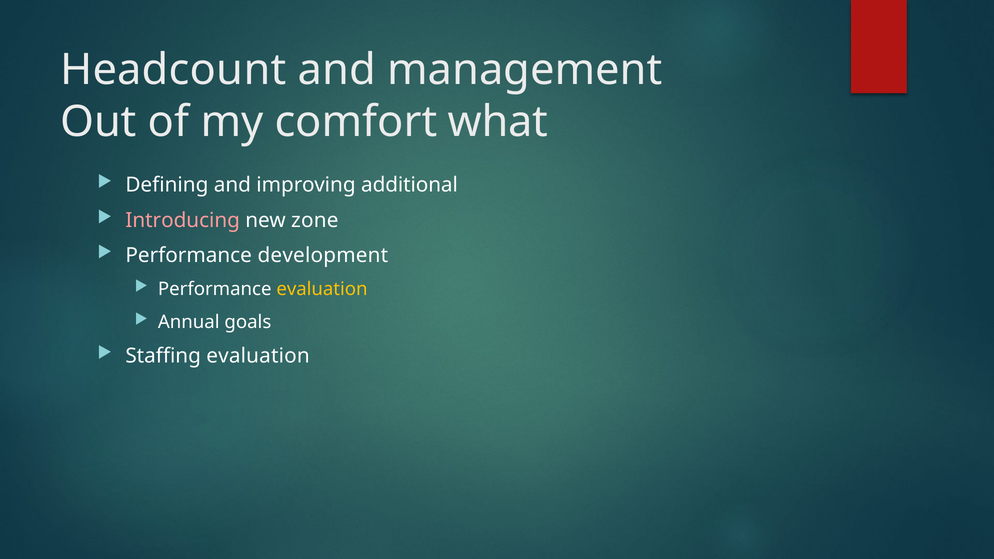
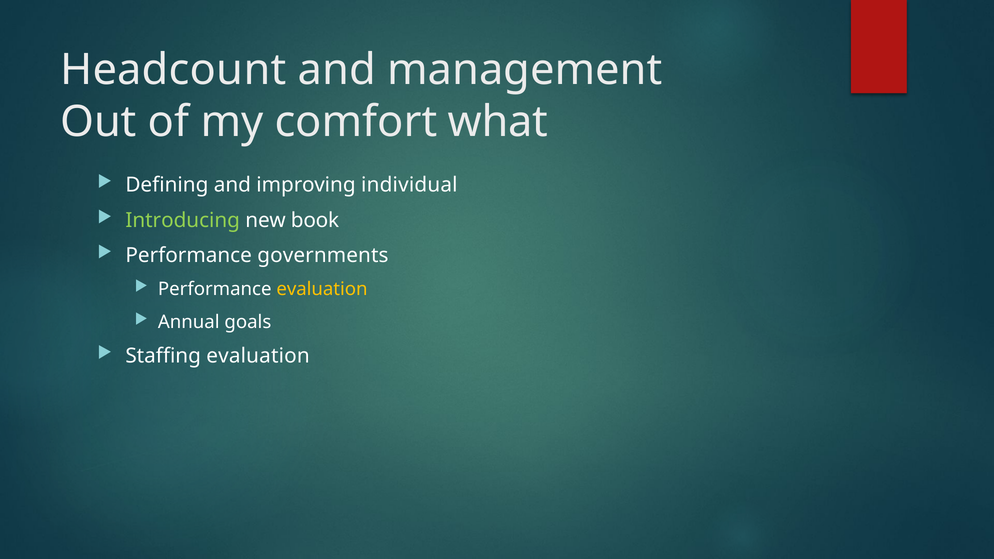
additional: additional -> individual
Introducing colour: pink -> light green
zone: zone -> book
development: development -> governments
